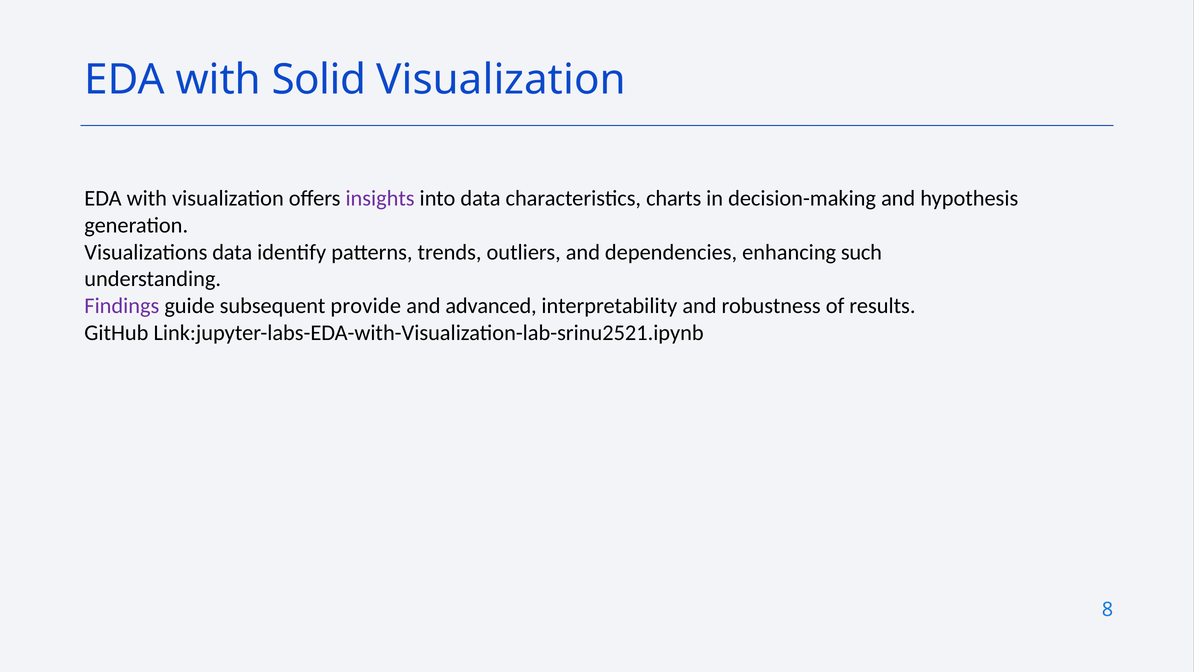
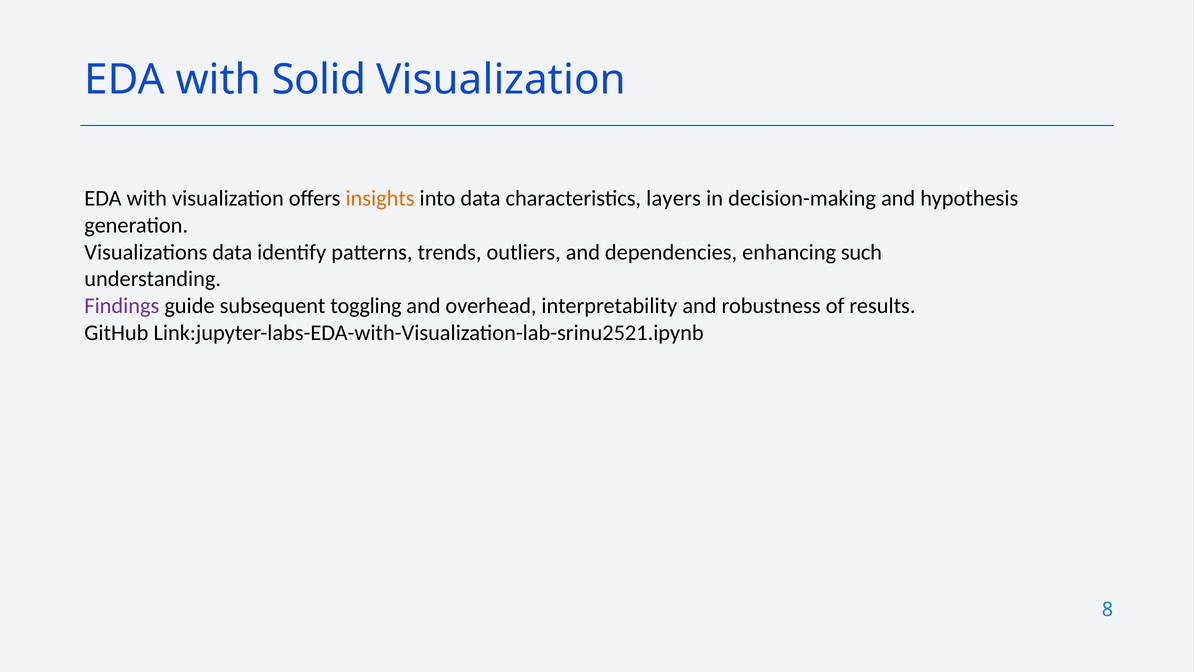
insights colour: purple -> orange
charts: charts -> layers
provide: provide -> toggling
advanced: advanced -> overhead
